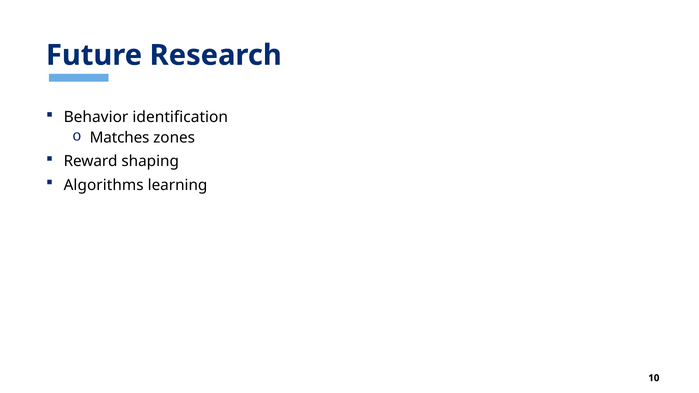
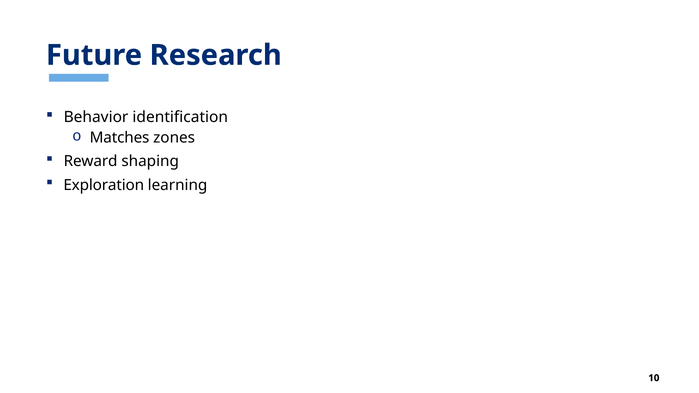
Algorithms: Algorithms -> Exploration
